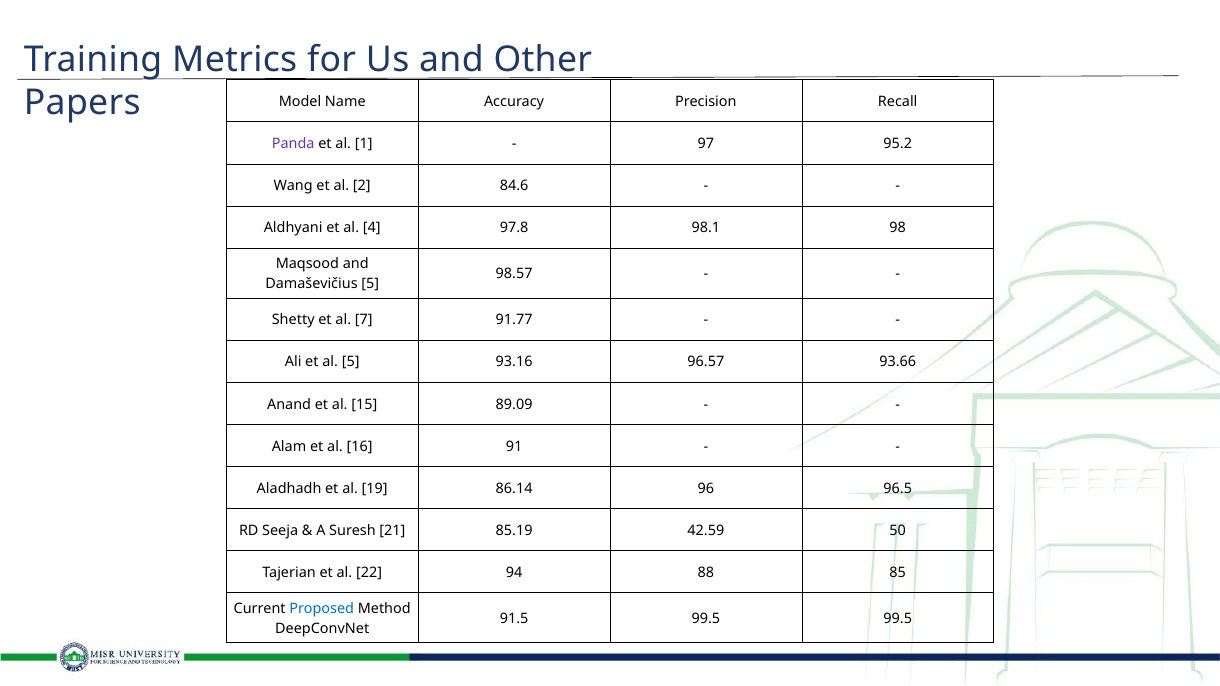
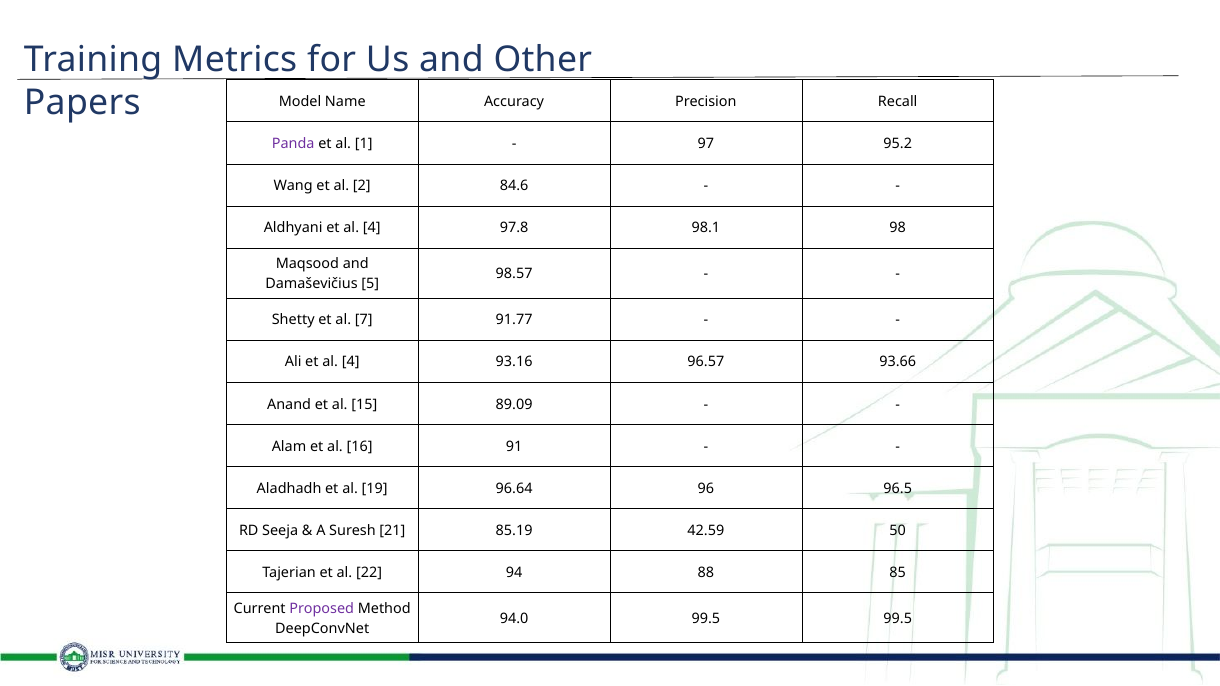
Ali et al 5: 5 -> 4
86.14: 86.14 -> 96.64
Proposed colour: blue -> purple
91.5: 91.5 -> 94.0
